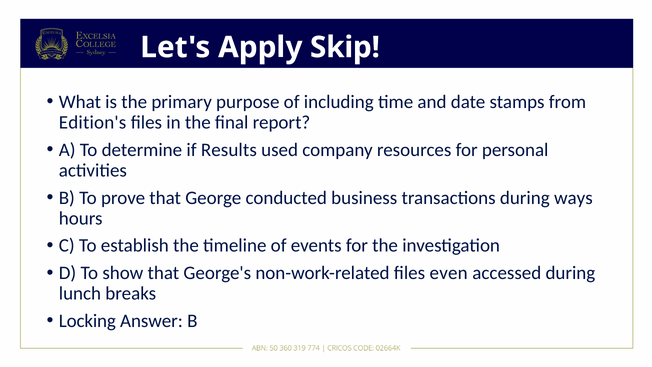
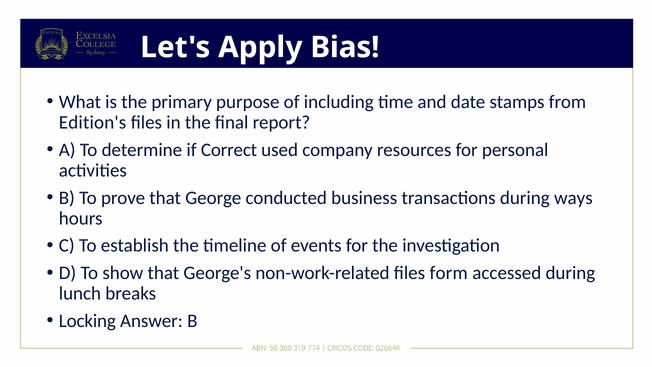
Skip: Skip -> Bias
Results: Results -> Correct
even: even -> form
